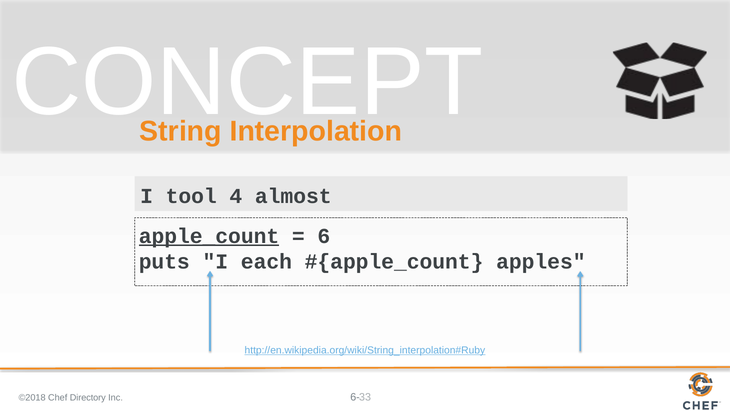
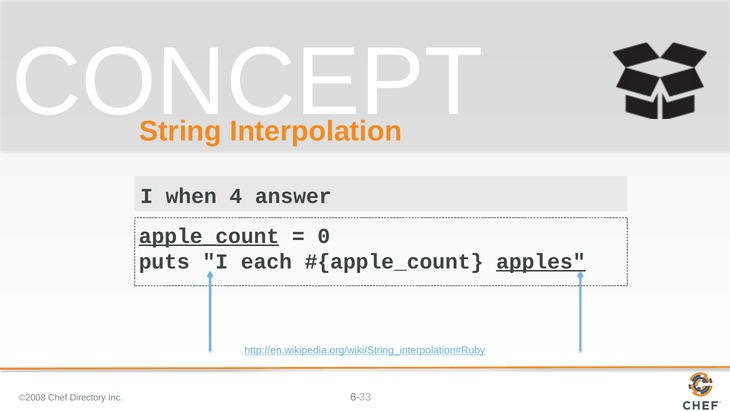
tool: tool -> when
almost: almost -> answer
6: 6 -> 0
apples underline: none -> present
©2018: ©2018 -> ©2008
